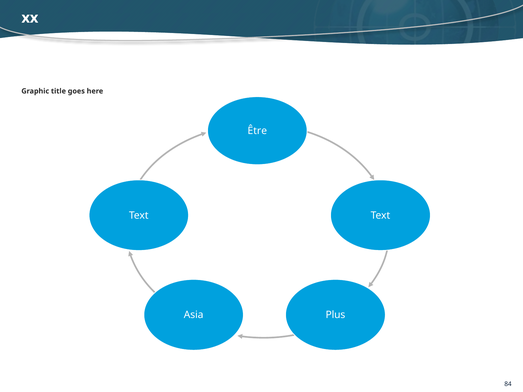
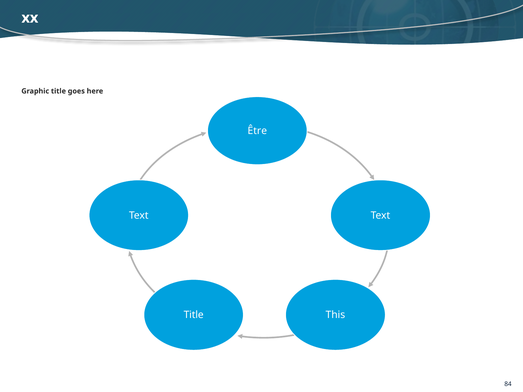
Asia at (194, 315): Asia -> Title
Plus: Plus -> This
